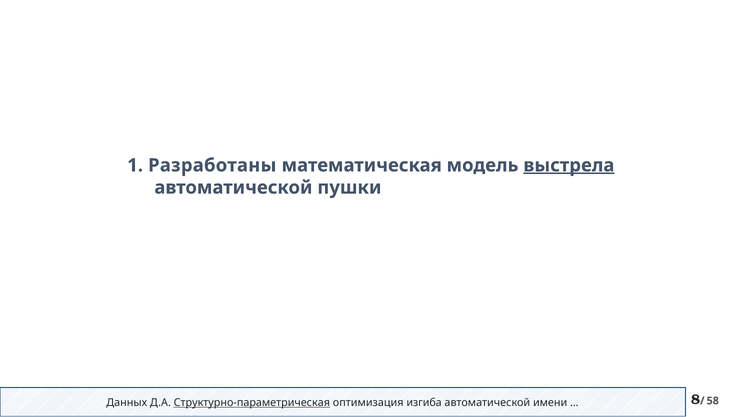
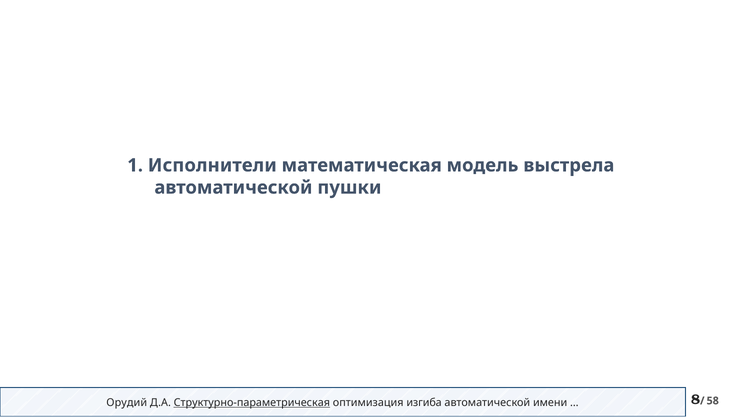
Разработаны: Разработаны -> Исполнители
выстрела underline: present -> none
Данных: Данных -> Орудий
